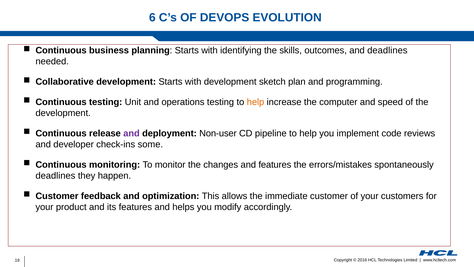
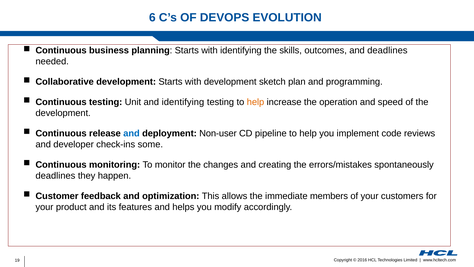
and operations: operations -> identifying
computer: computer -> operation
and at (132, 133) colour: purple -> blue
and features: features -> creating
immediate customer: customer -> members
